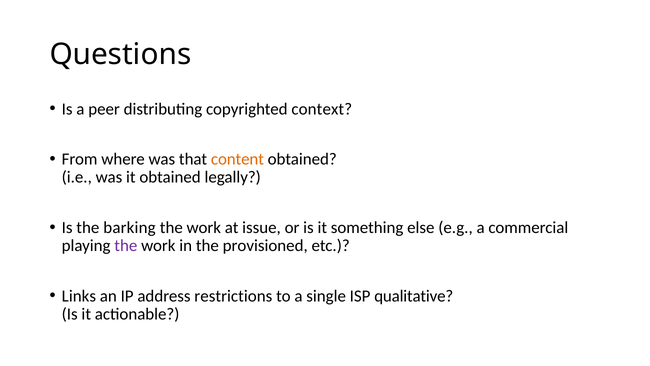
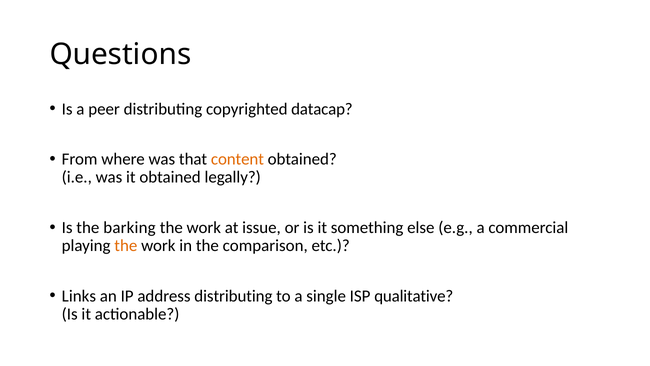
context: context -> datacap
the at (126, 246) colour: purple -> orange
provisioned: provisioned -> comparison
address restrictions: restrictions -> distributing
